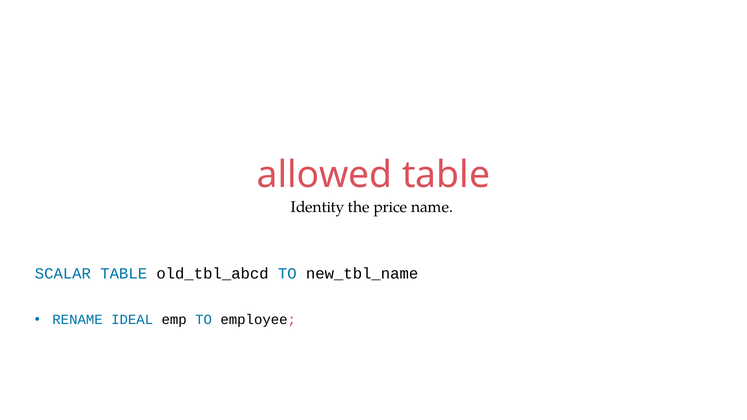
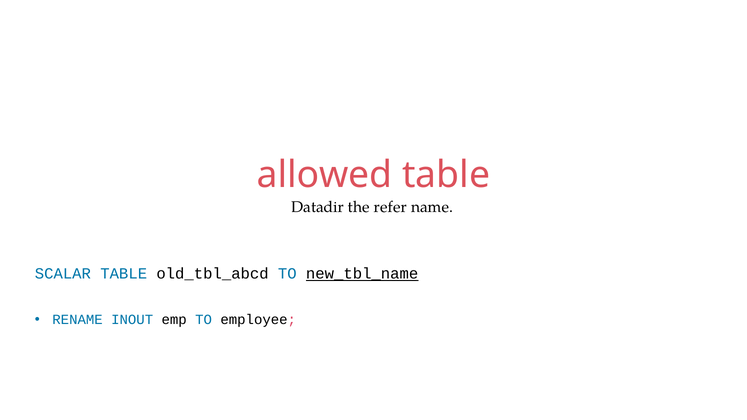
Identity: Identity -> Datadir
price: price -> refer
new_tbl_name underline: none -> present
IDEAL: IDEAL -> INOUT
